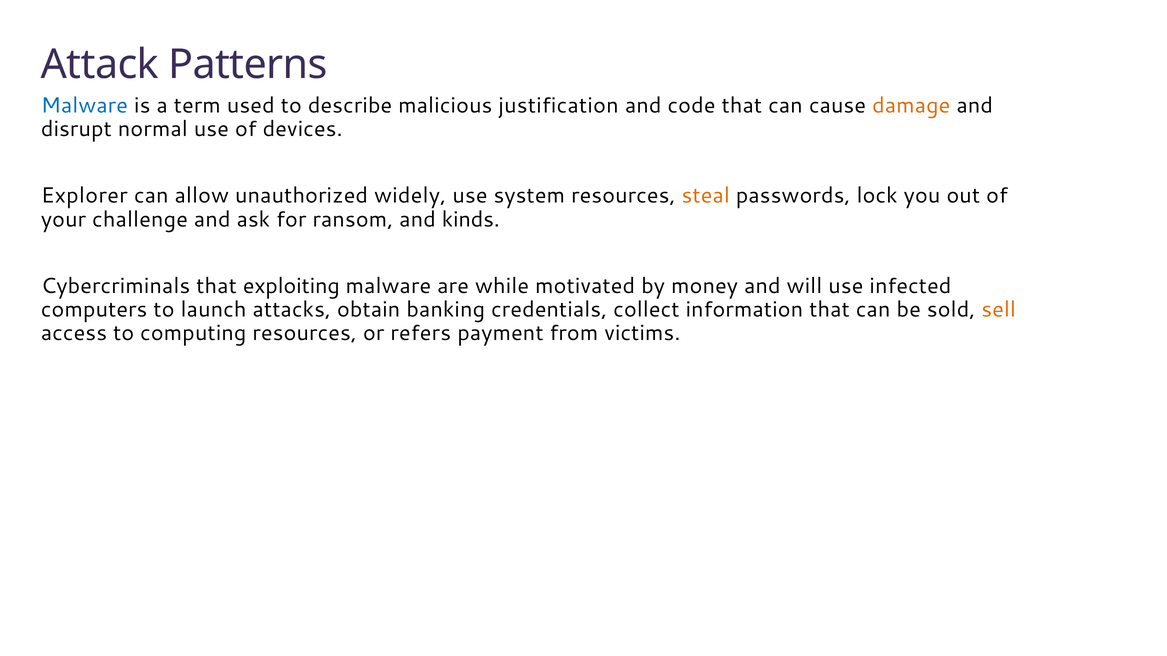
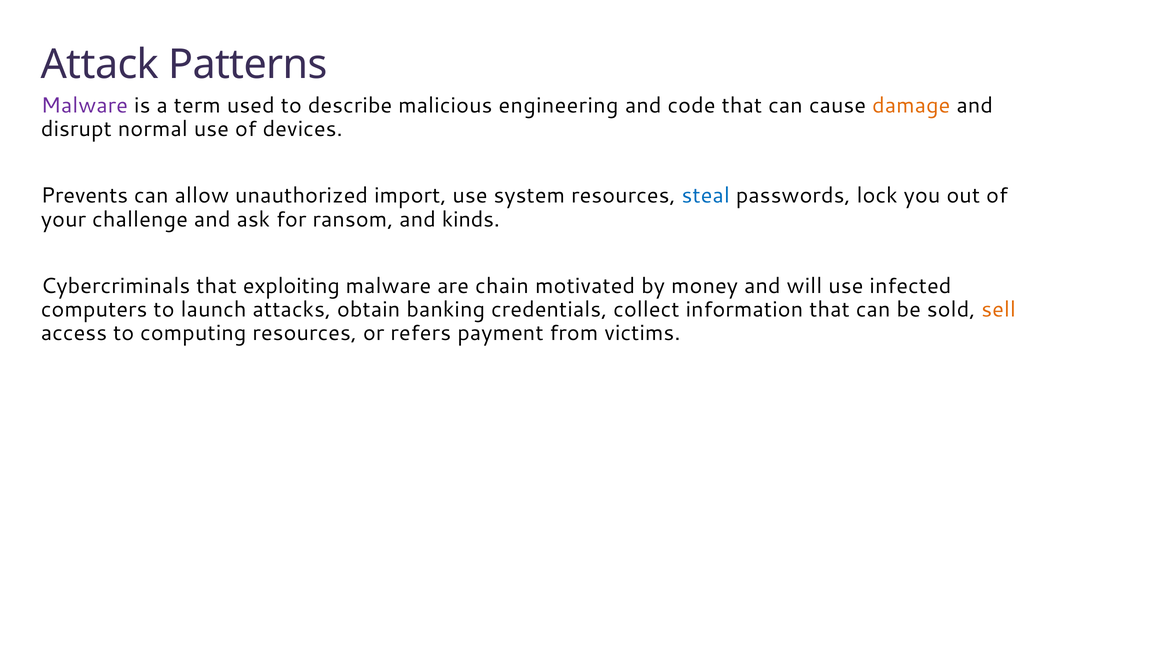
Malware at (84, 106) colour: blue -> purple
justification: justification -> engineering
Explorer: Explorer -> Prevents
widely: widely -> import
steal colour: orange -> blue
while: while -> chain
